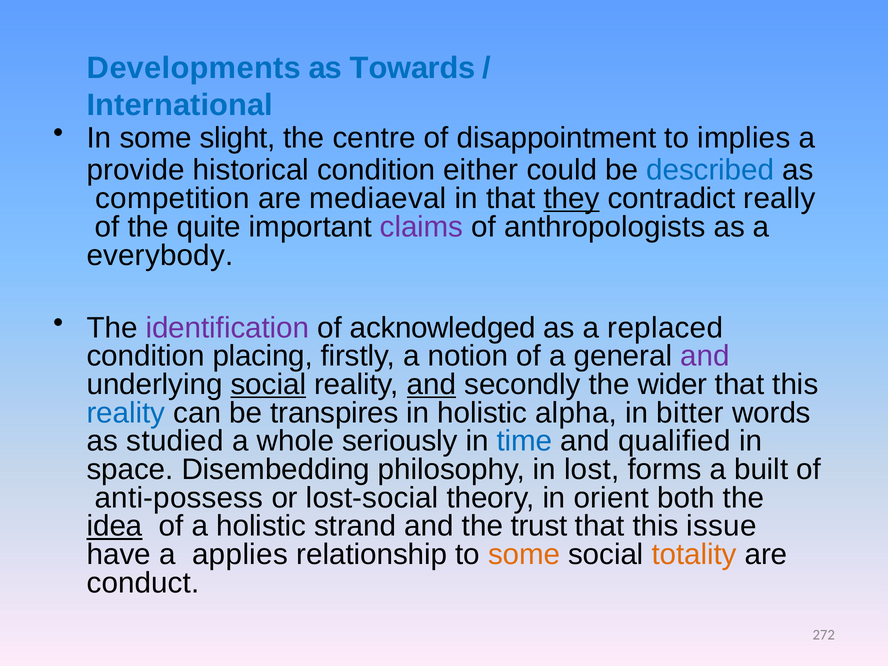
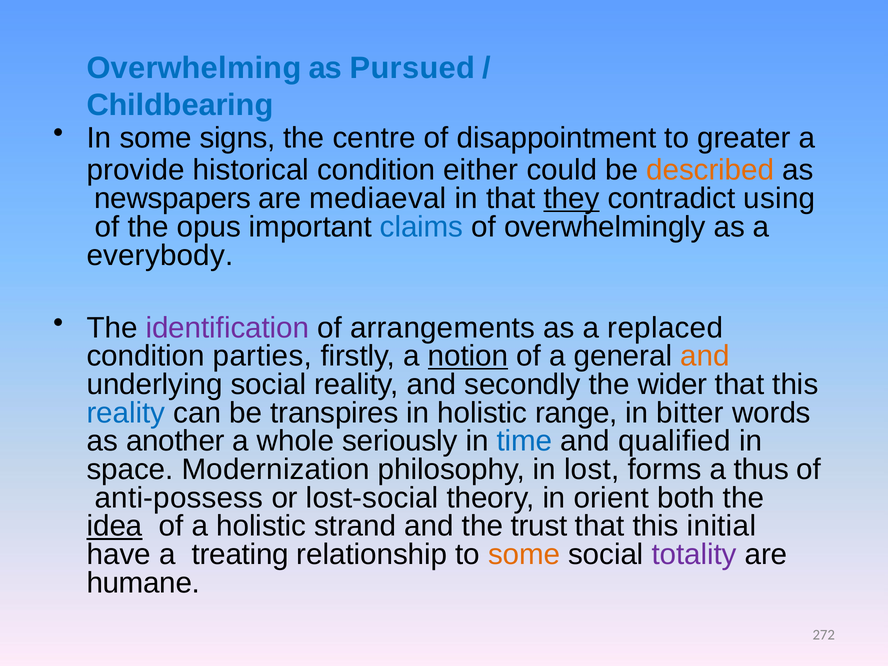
Developments: Developments -> Overwhelming
Towards: Towards -> Pursued
International: International -> Childbearing
slight: slight -> signs
implies: implies -> greater
described colour: blue -> orange
competition: competition -> newspapers
really: really -> using
quite: quite -> opus
claims colour: purple -> blue
anthropologists: anthropologists -> overwhelmingly
acknowledged: acknowledged -> arrangements
placing: placing -> parties
notion underline: none -> present
and at (705, 356) colour: purple -> orange
social at (268, 384) underline: present -> none
and at (431, 384) underline: present -> none
alpha: alpha -> range
studied: studied -> another
Disembedding: Disembedding -> Modernization
built: built -> thus
issue: issue -> initial
applies: applies -> treating
totality colour: orange -> purple
conduct: conduct -> humane
